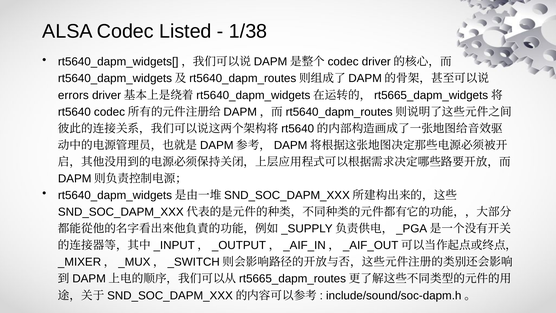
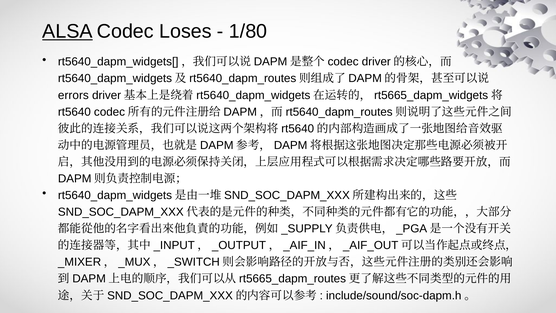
ALSA underline: none -> present
Listed: Listed -> Loses
1/38: 1/38 -> 1/80
